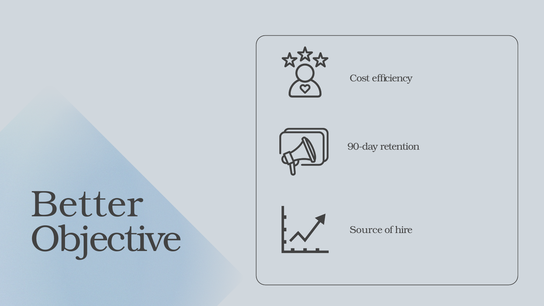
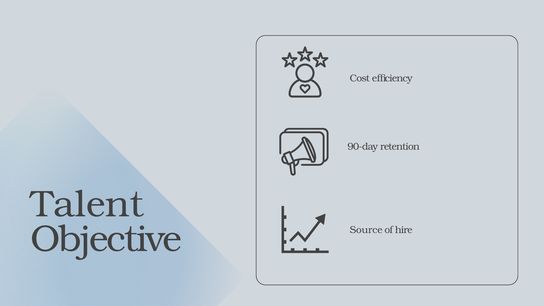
Better: Better -> Talent
